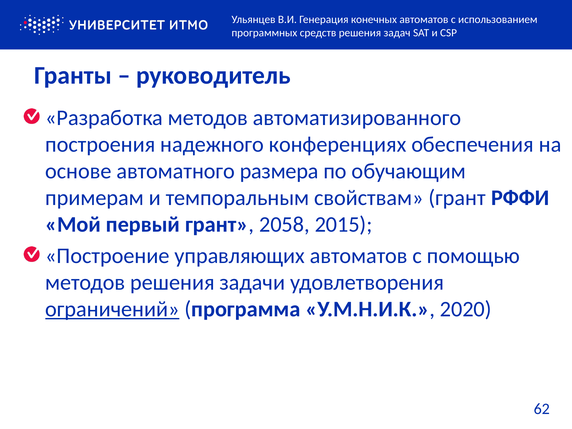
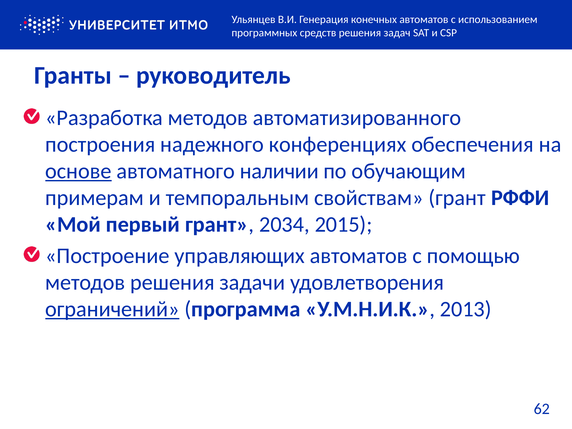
основе underline: none -> present
размера: размера -> наличии
2058: 2058 -> 2034
2020: 2020 -> 2013
